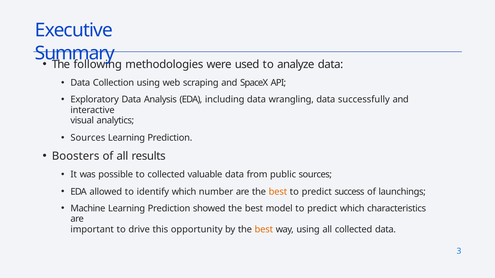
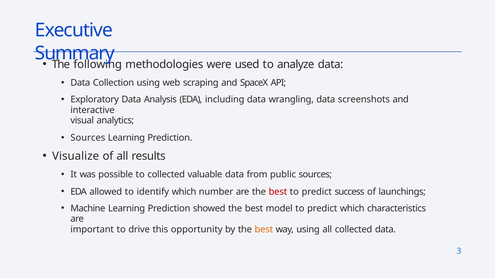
successfully: successfully -> screenshots
Boosters: Boosters -> Visualize
best at (278, 192) colour: orange -> red
